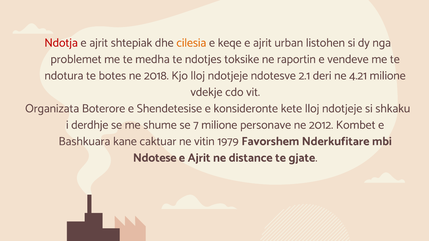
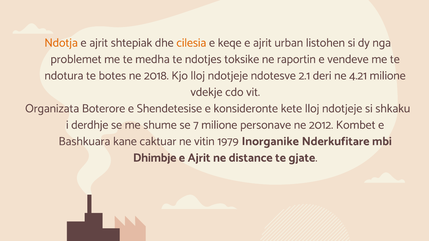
Ndotja colour: red -> orange
Favorshem: Favorshem -> Inorganike
Ndotese: Ndotese -> Dhimbje
